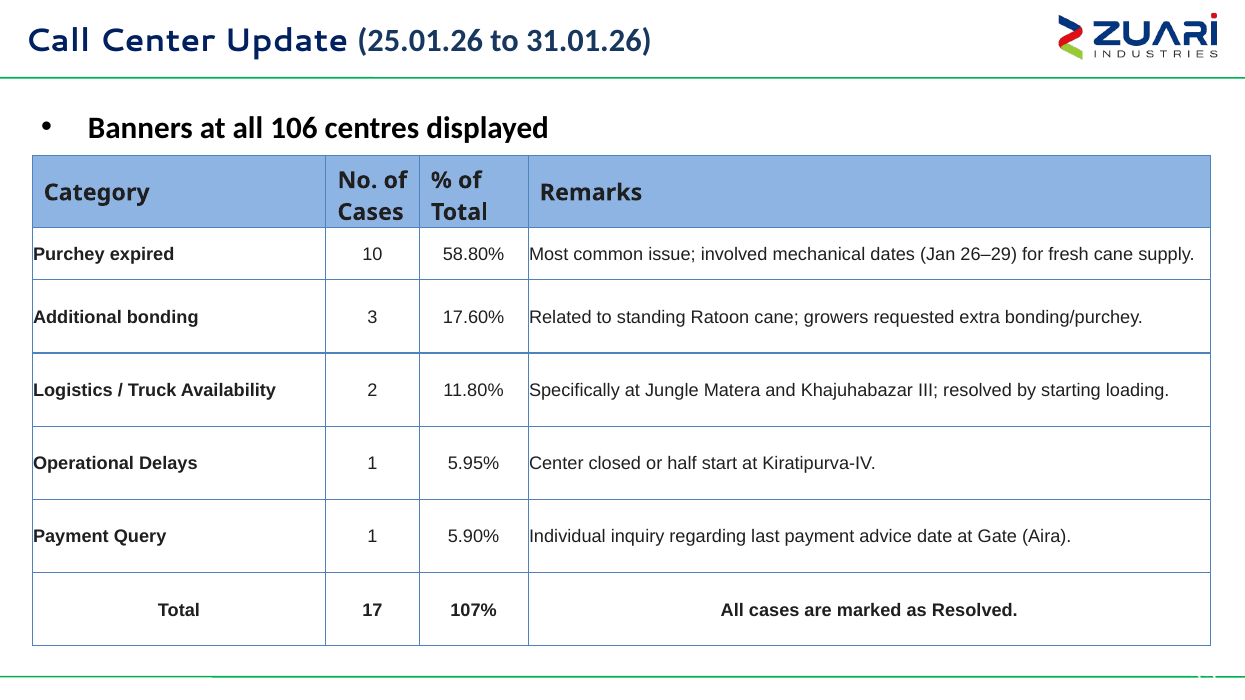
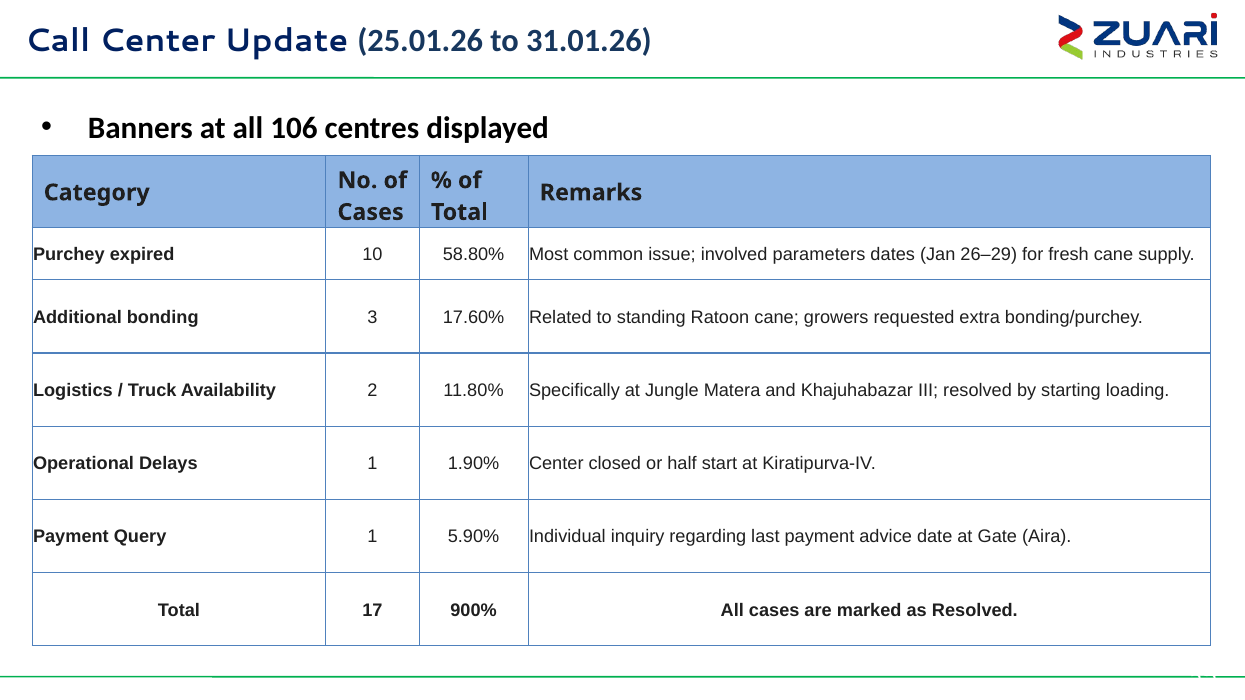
mechanical: mechanical -> parameters
5.95%: 5.95% -> 1.90%
107%: 107% -> 900%
